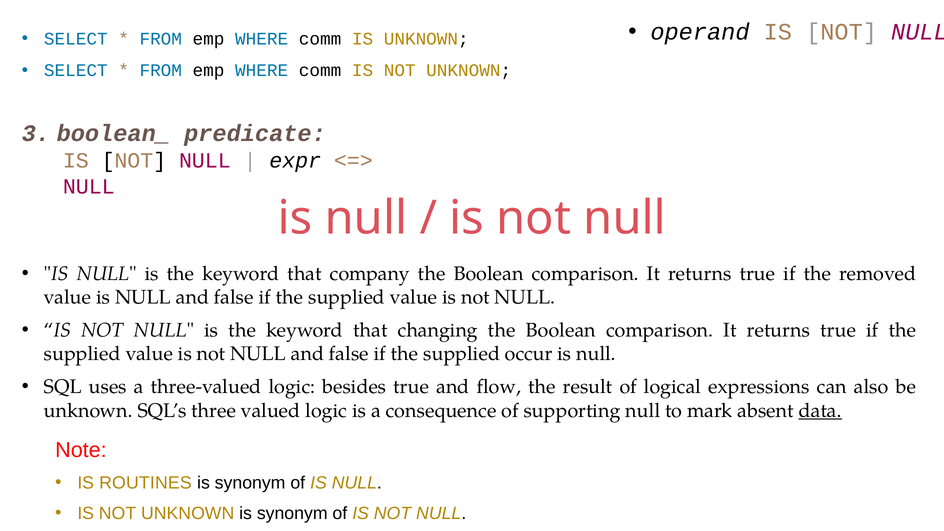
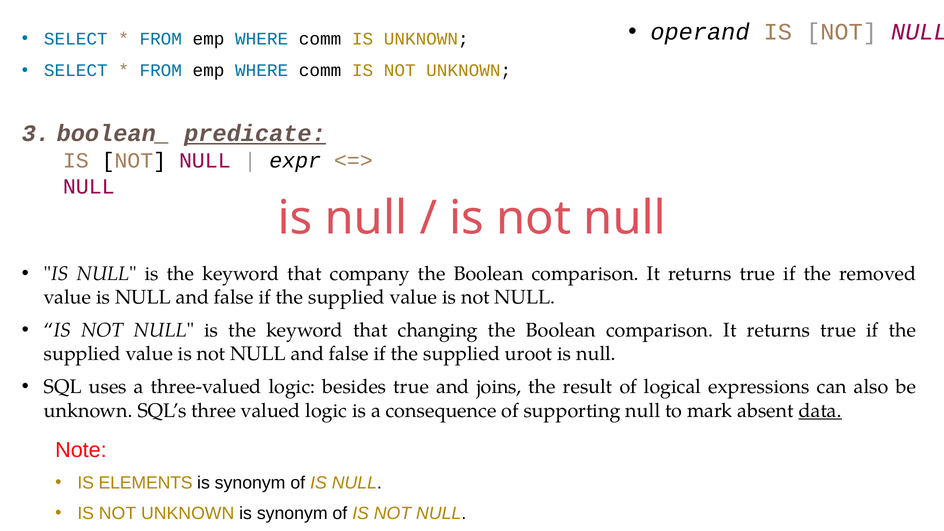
predicate underline: none -> present
occur: occur -> uroot
flow: flow -> joins
ROUTINES: ROUTINES -> ELEMENTS
